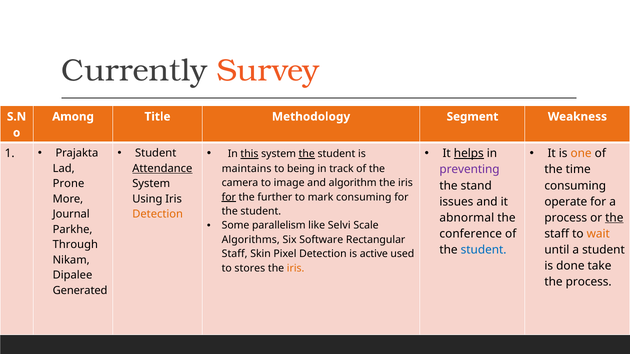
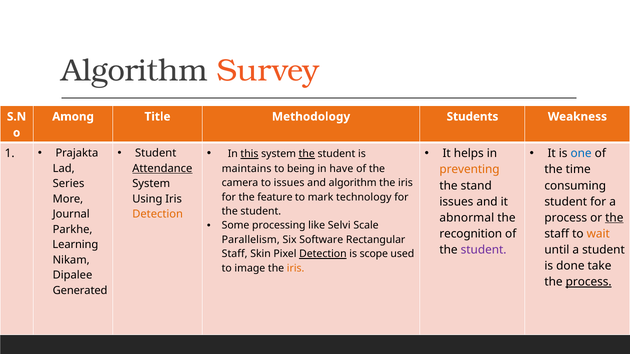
Currently at (134, 71): Currently -> Algorithm
Segment: Segment -> Students
helps underline: present -> none
one colour: orange -> blue
track: track -> have
preventing colour: purple -> orange
to image: image -> issues
Prone: Prone -> Series
for at (229, 197) underline: present -> none
further: further -> feature
mark consuming: consuming -> technology
operate at (566, 202): operate -> student
parallelism: parallelism -> processing
conference: conference -> recognition
Algorithms: Algorithms -> Parallelism
Through: Through -> Learning
student at (484, 250) colour: blue -> purple
Detection at (323, 254) underline: none -> present
active: active -> scope
stores: stores -> image
process at (589, 282) underline: none -> present
